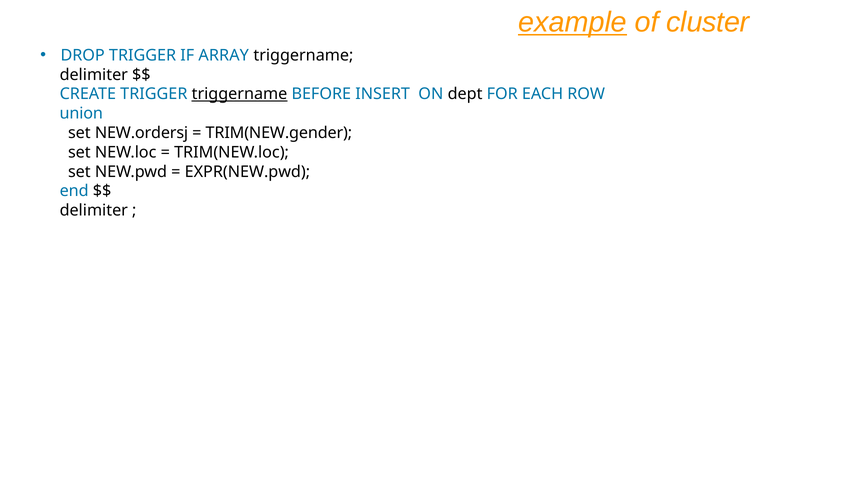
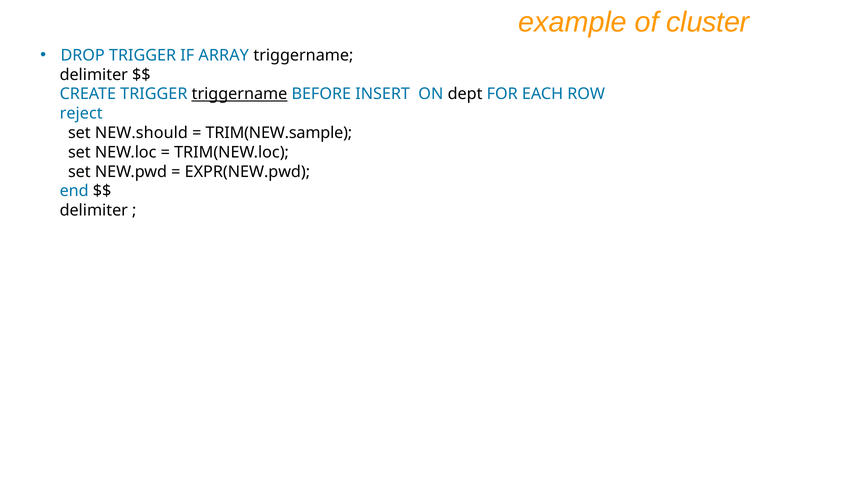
example underline: present -> none
union: union -> reject
NEW.ordersj: NEW.ordersj -> NEW.should
TRIM(NEW.gender: TRIM(NEW.gender -> TRIM(NEW.sample
